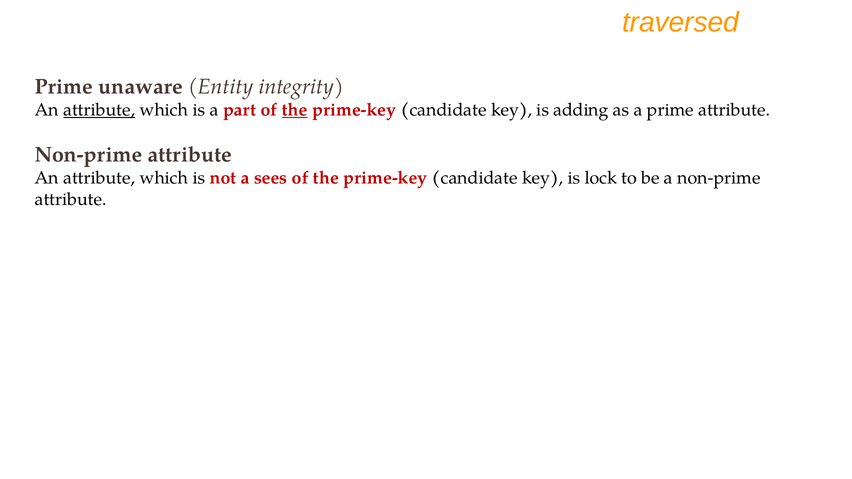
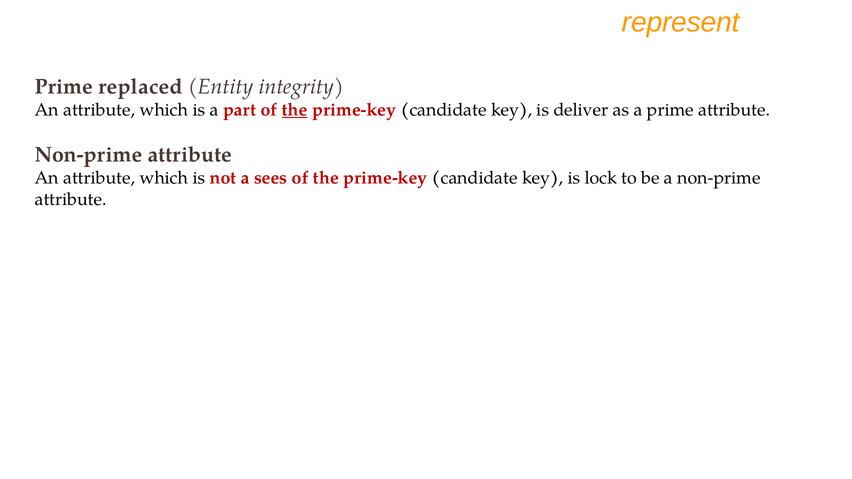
traversed: traversed -> represent
unaware: unaware -> replaced
attribute at (99, 110) underline: present -> none
adding: adding -> deliver
